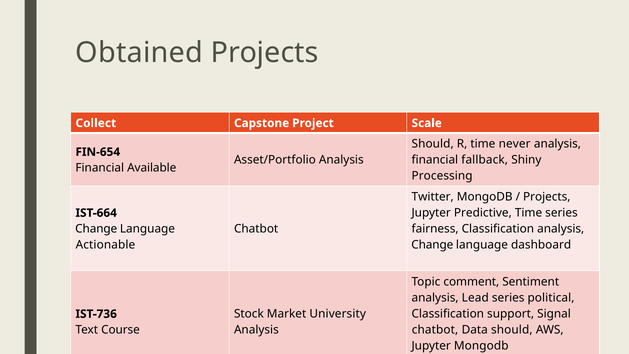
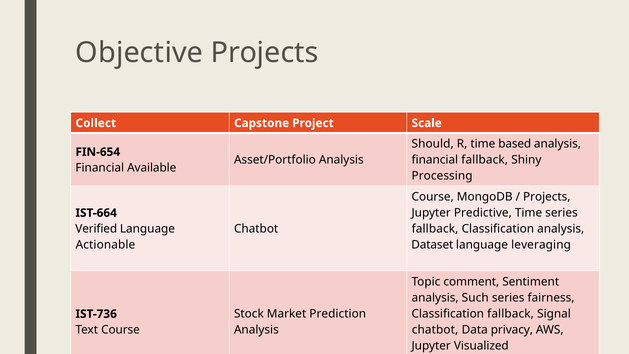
Obtained: Obtained -> Objective
never: never -> based
Twitter at (433, 197): Twitter -> Course
Change at (96, 229): Change -> Verified
fairness at (435, 229): fairness -> fallback
Change at (432, 245): Change -> Dataset
dashboard: dashboard -> leveraging
Lead: Lead -> Such
political: political -> fairness
Market University: University -> Prediction
Classification support: support -> fallback
Data should: should -> privacy
Jupyter Mongodb: Mongodb -> Visualized
